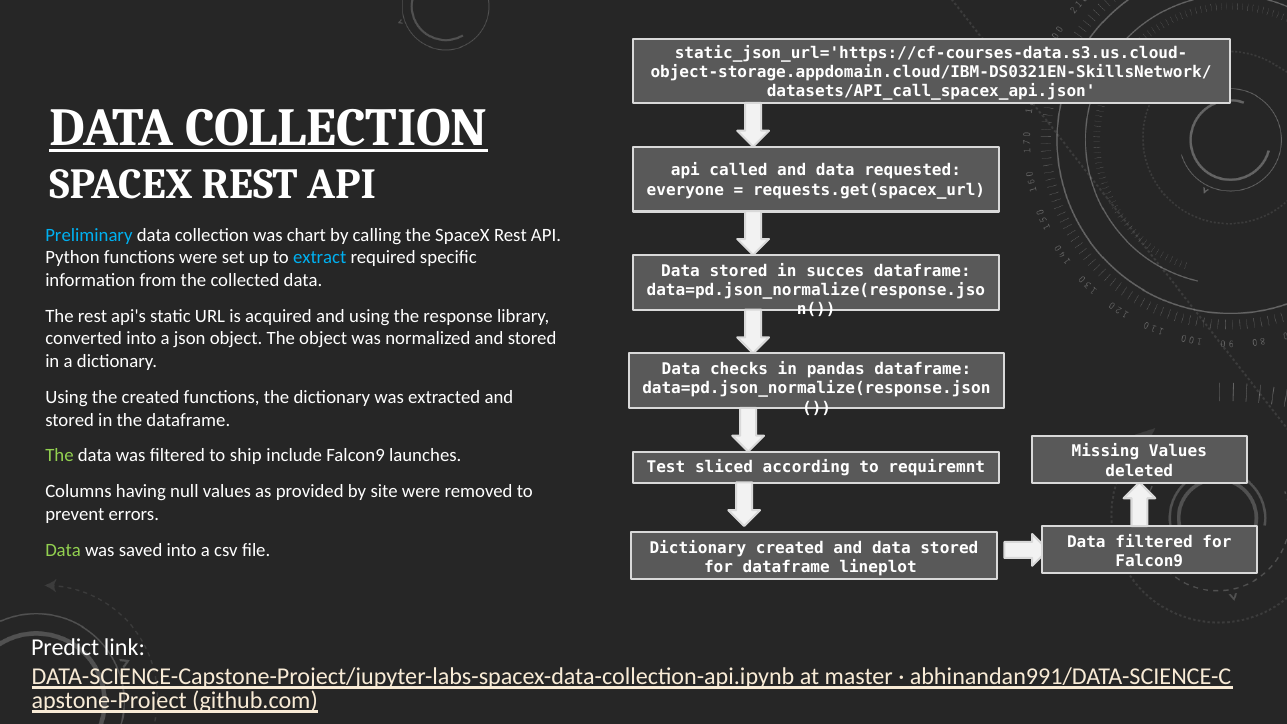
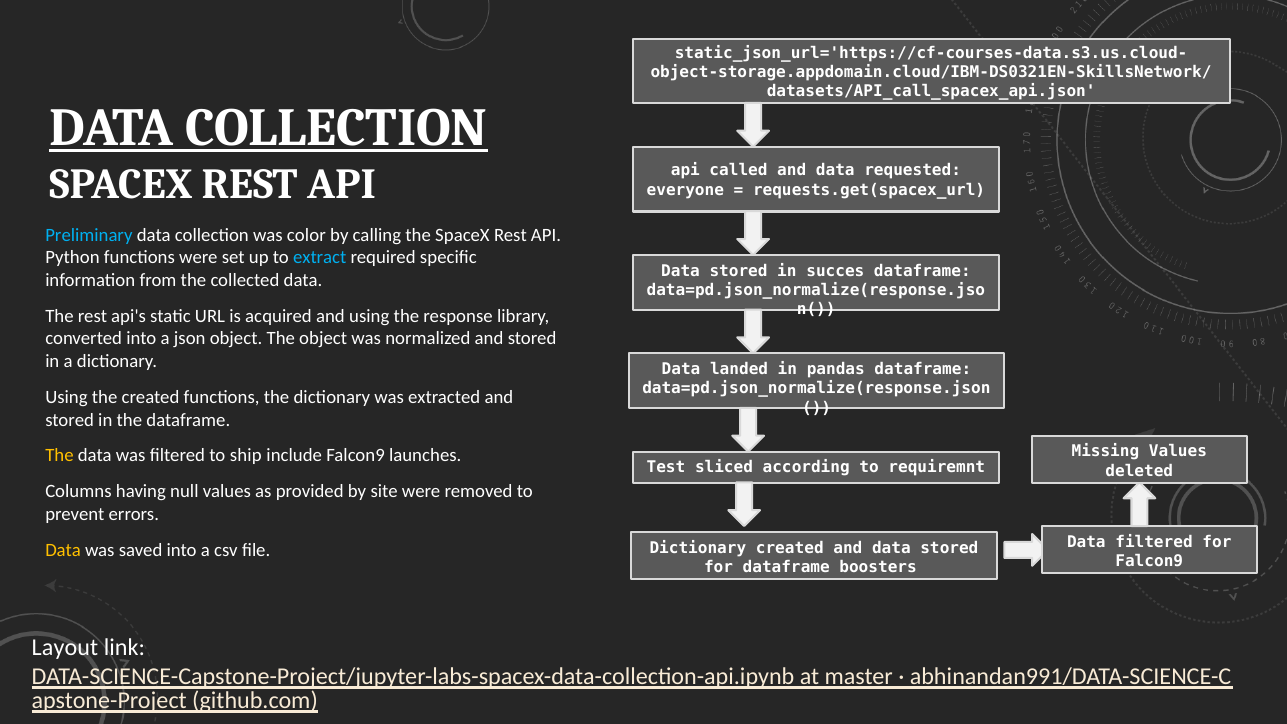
chart: chart -> color
checks: checks -> landed
The at (59, 456) colour: light green -> yellow
Data at (63, 550) colour: light green -> yellow
lineplot: lineplot -> boosters
Predict: Predict -> Layout
